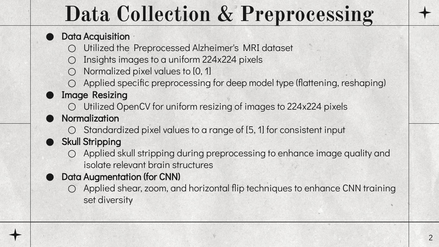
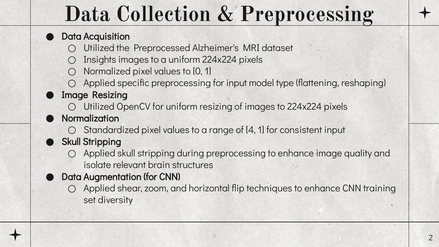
for deep: deep -> input
5: 5 -> 4
